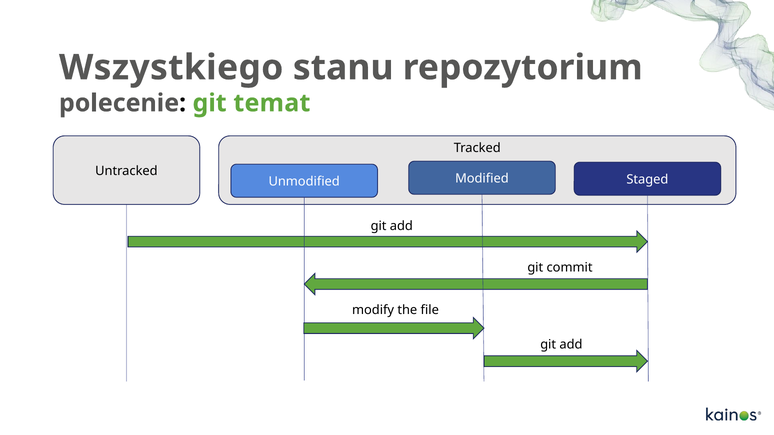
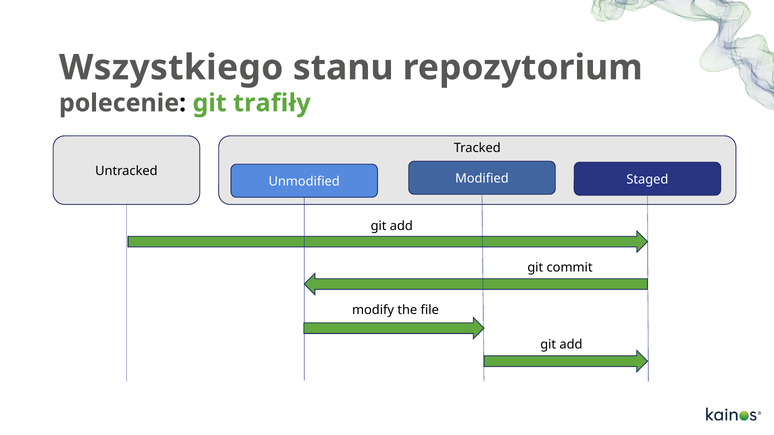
temat: temat -> trafiły
